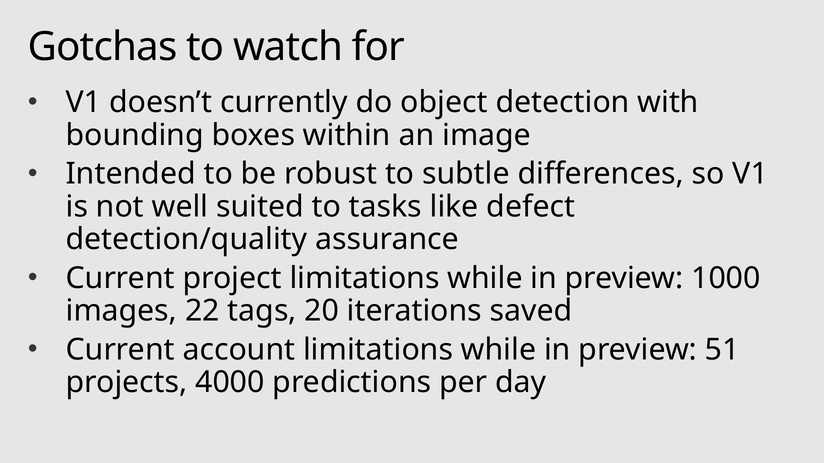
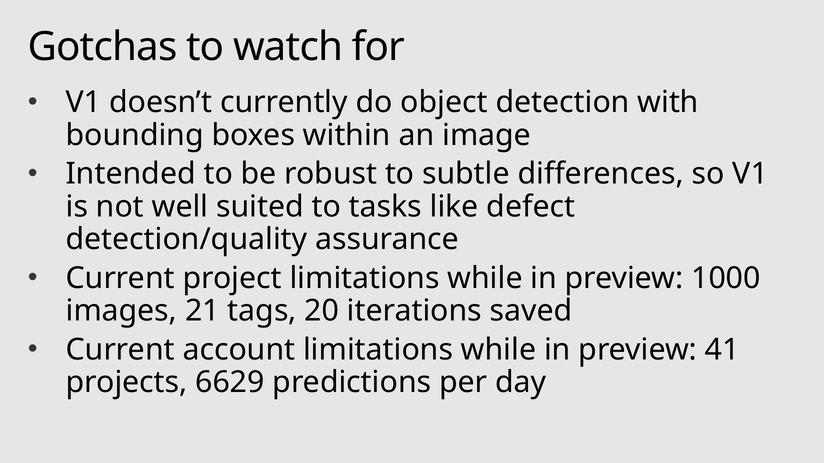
22: 22 -> 21
51: 51 -> 41
4000: 4000 -> 6629
